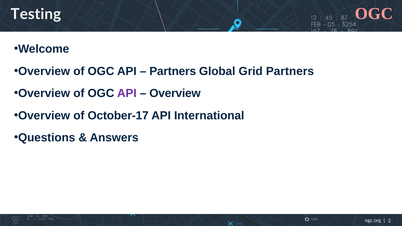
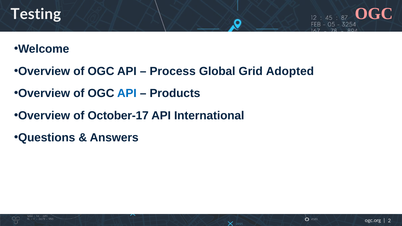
Partners at (173, 71): Partners -> Process
Grid Partners: Partners -> Adopted
API at (127, 93) colour: purple -> blue
Overview at (175, 93): Overview -> Products
